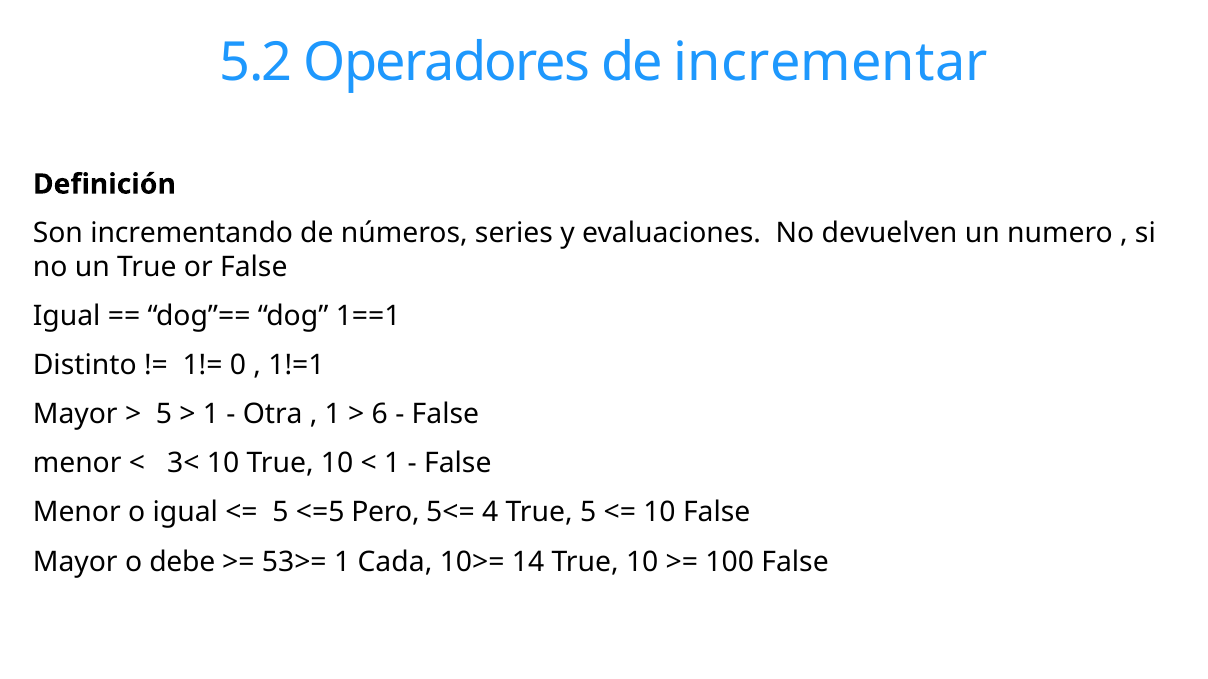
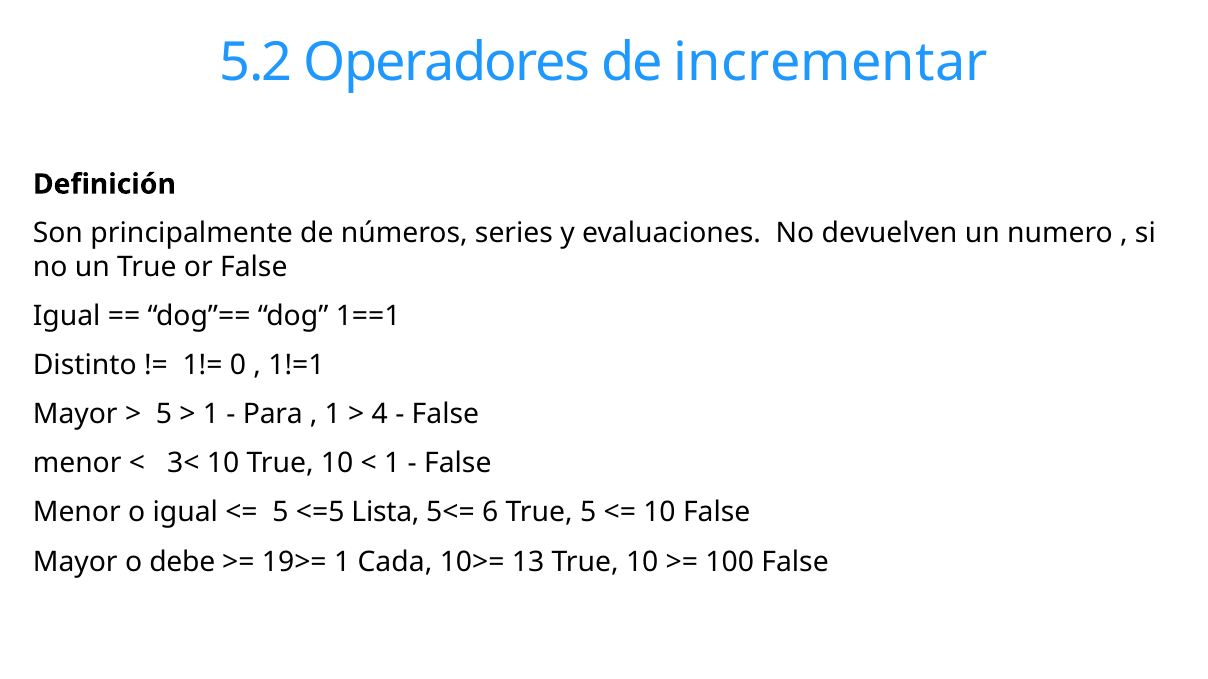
incrementando: incrementando -> principalmente
Otra: Otra -> Para
6: 6 -> 4
Pero: Pero -> Lista
4: 4 -> 6
53>=: 53>= -> 19>=
14: 14 -> 13
